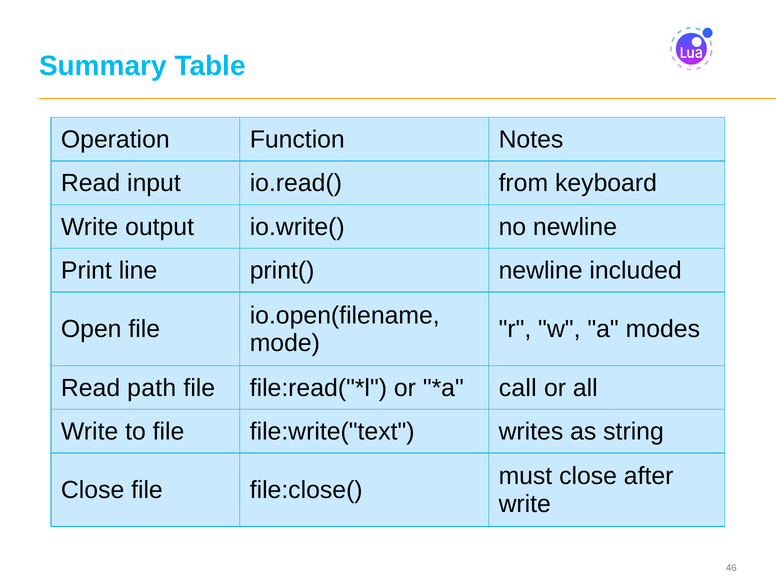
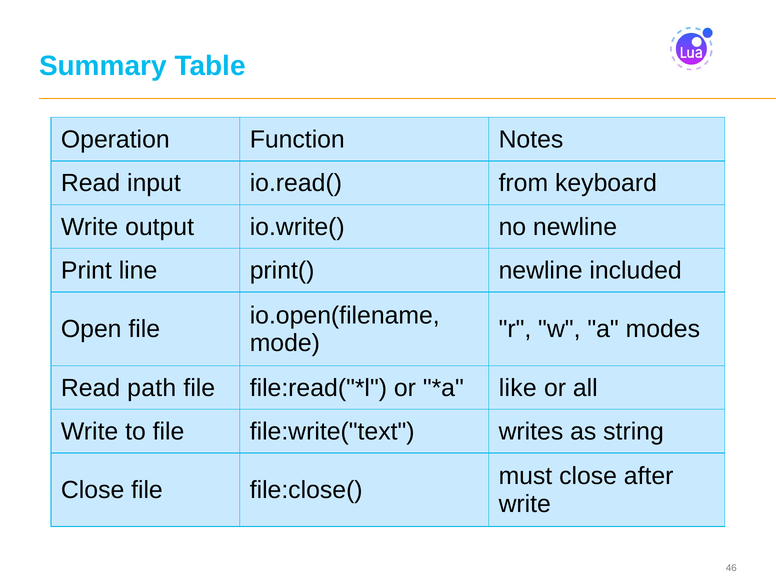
call: call -> like
